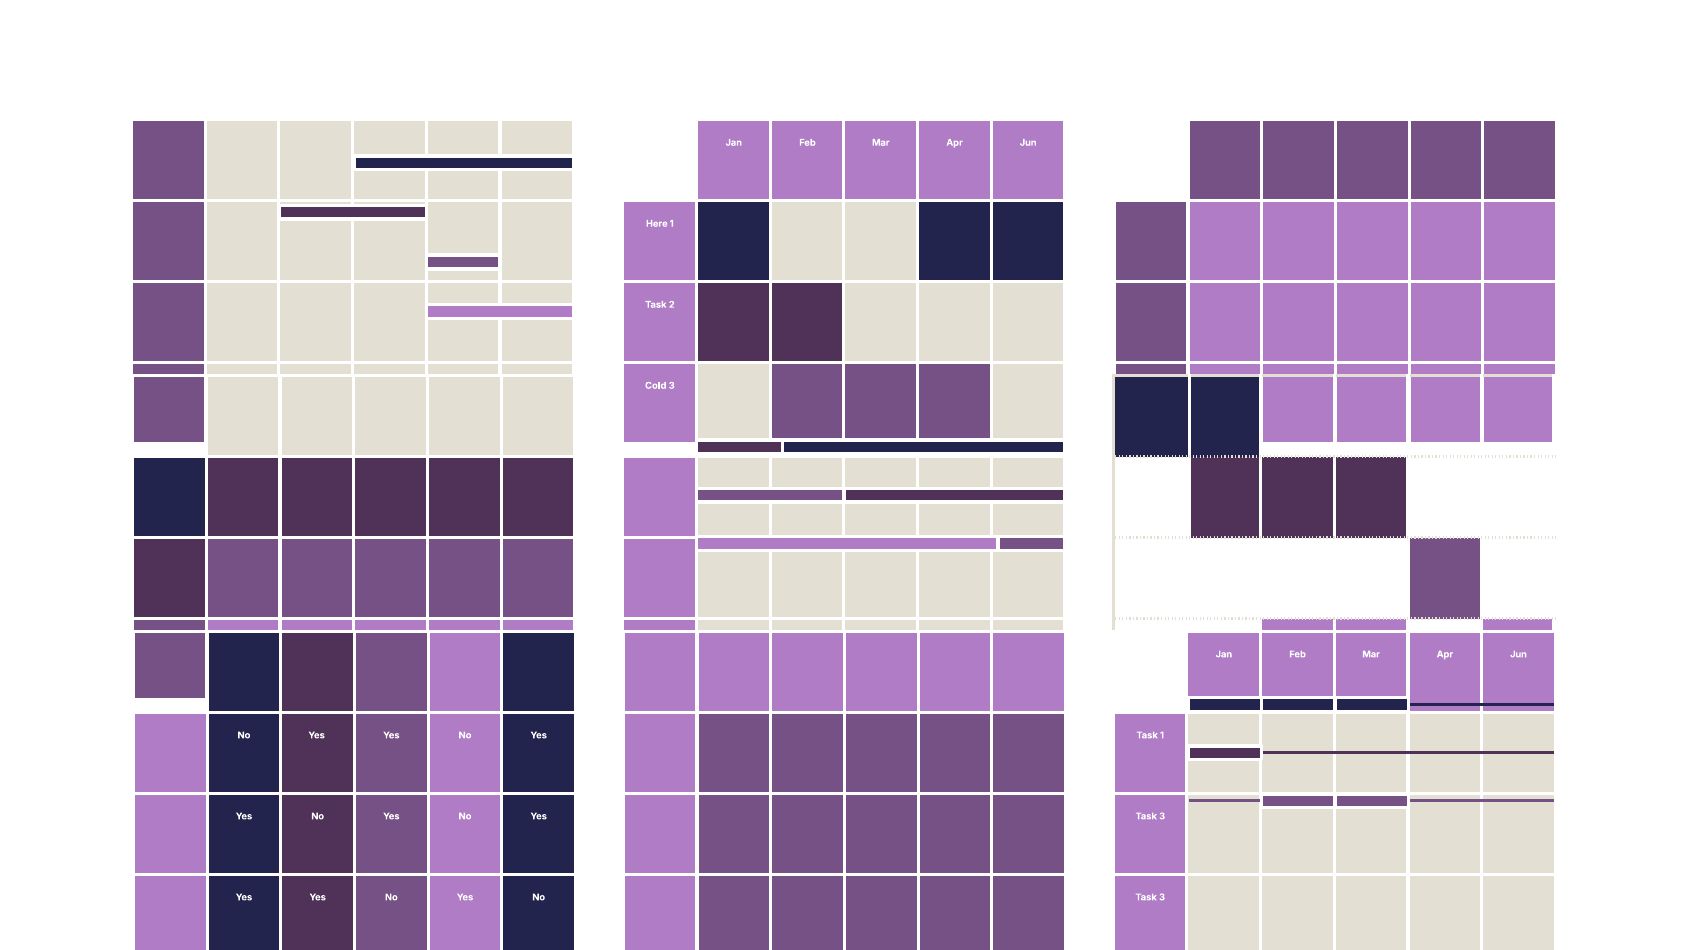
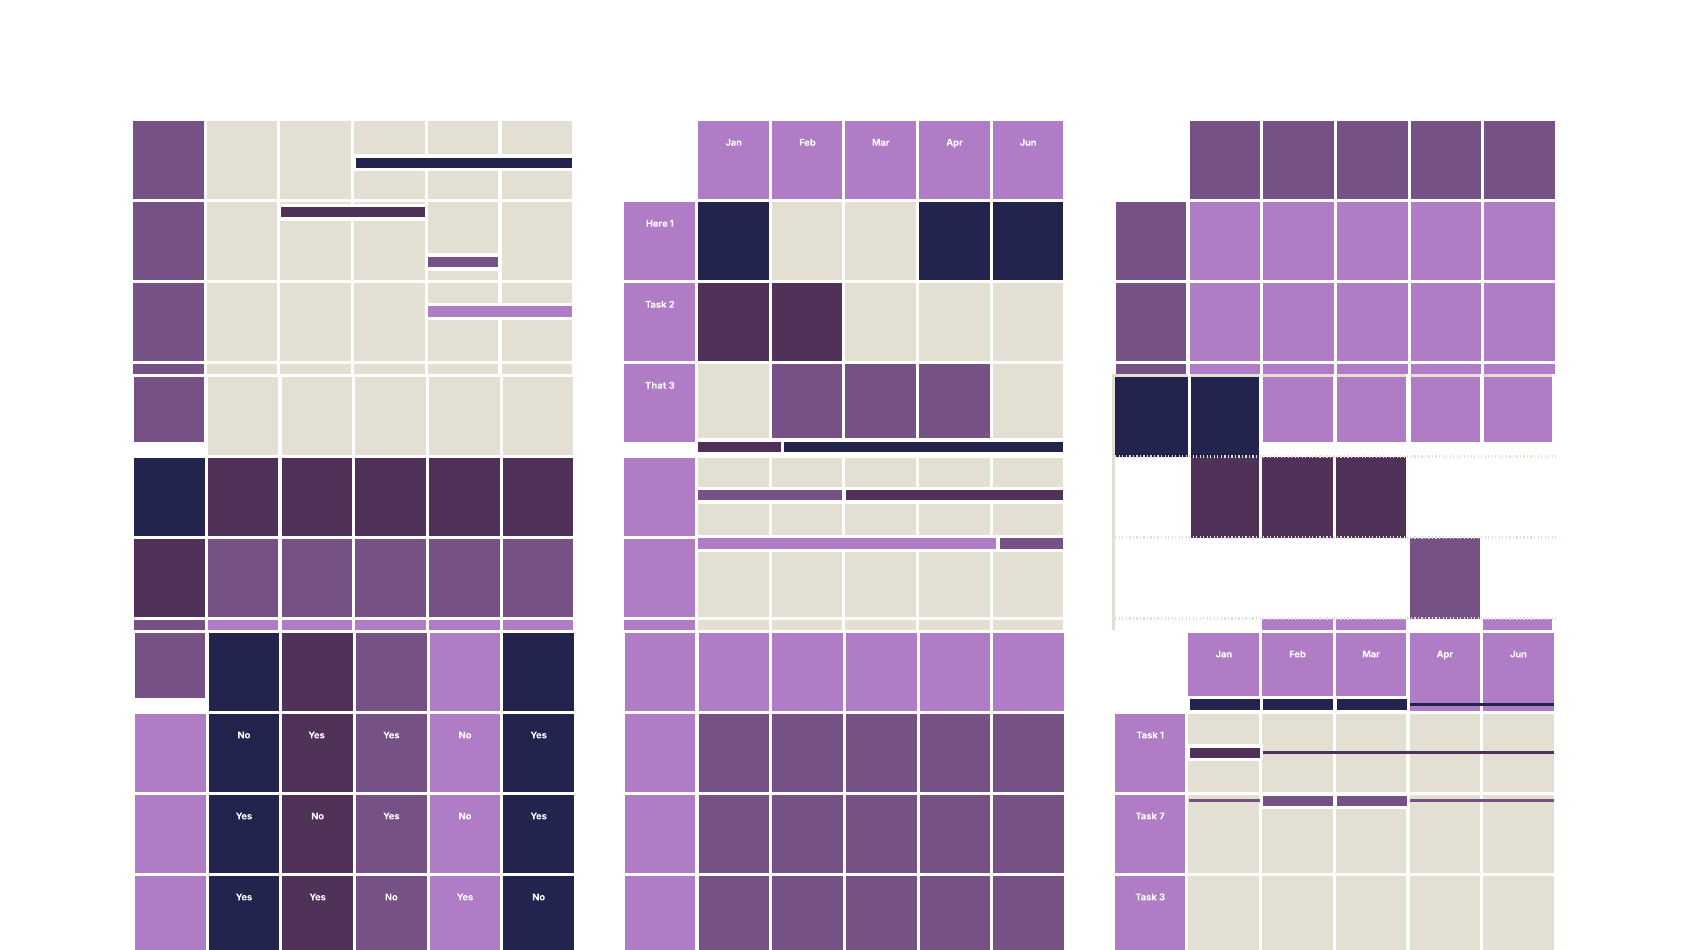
Cold: Cold -> That
3 at (1162, 816): 3 -> 7
